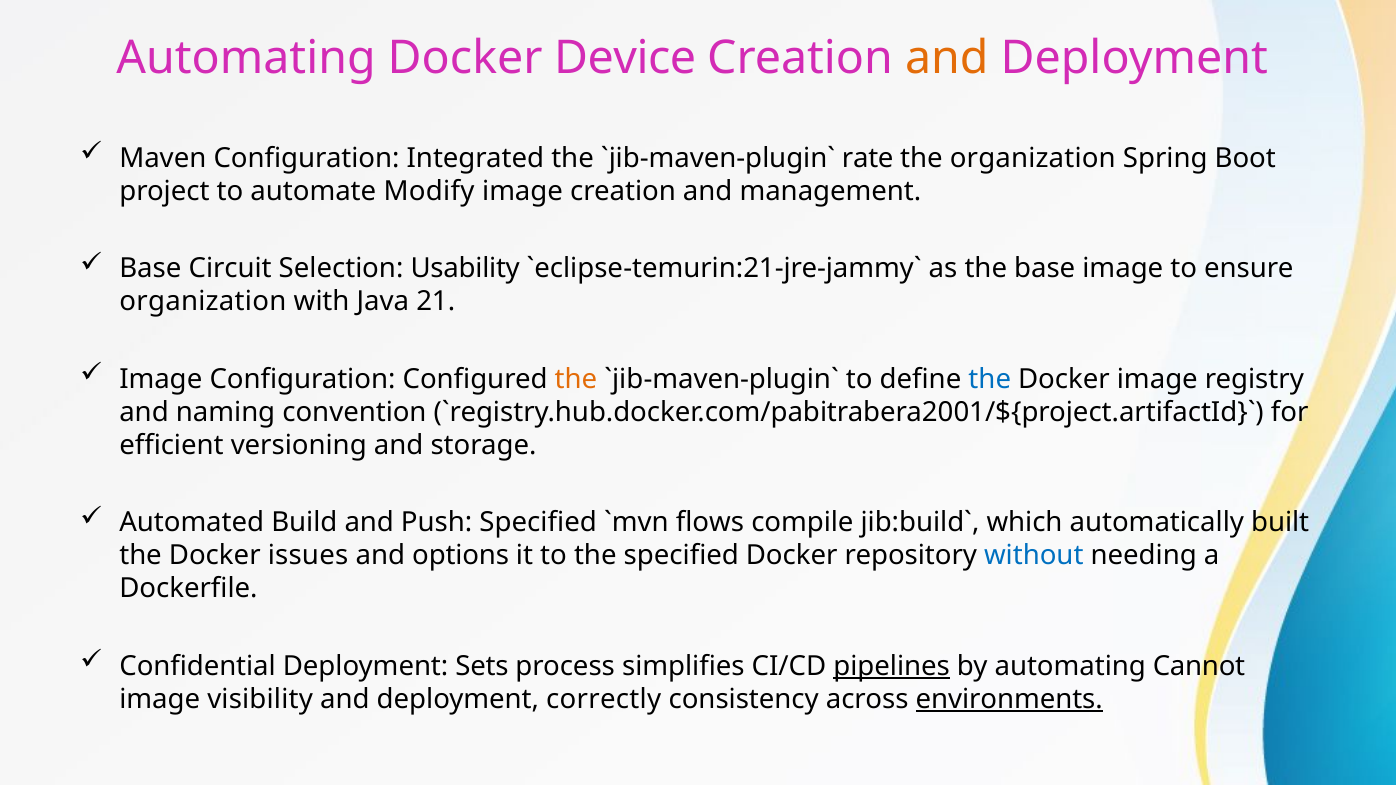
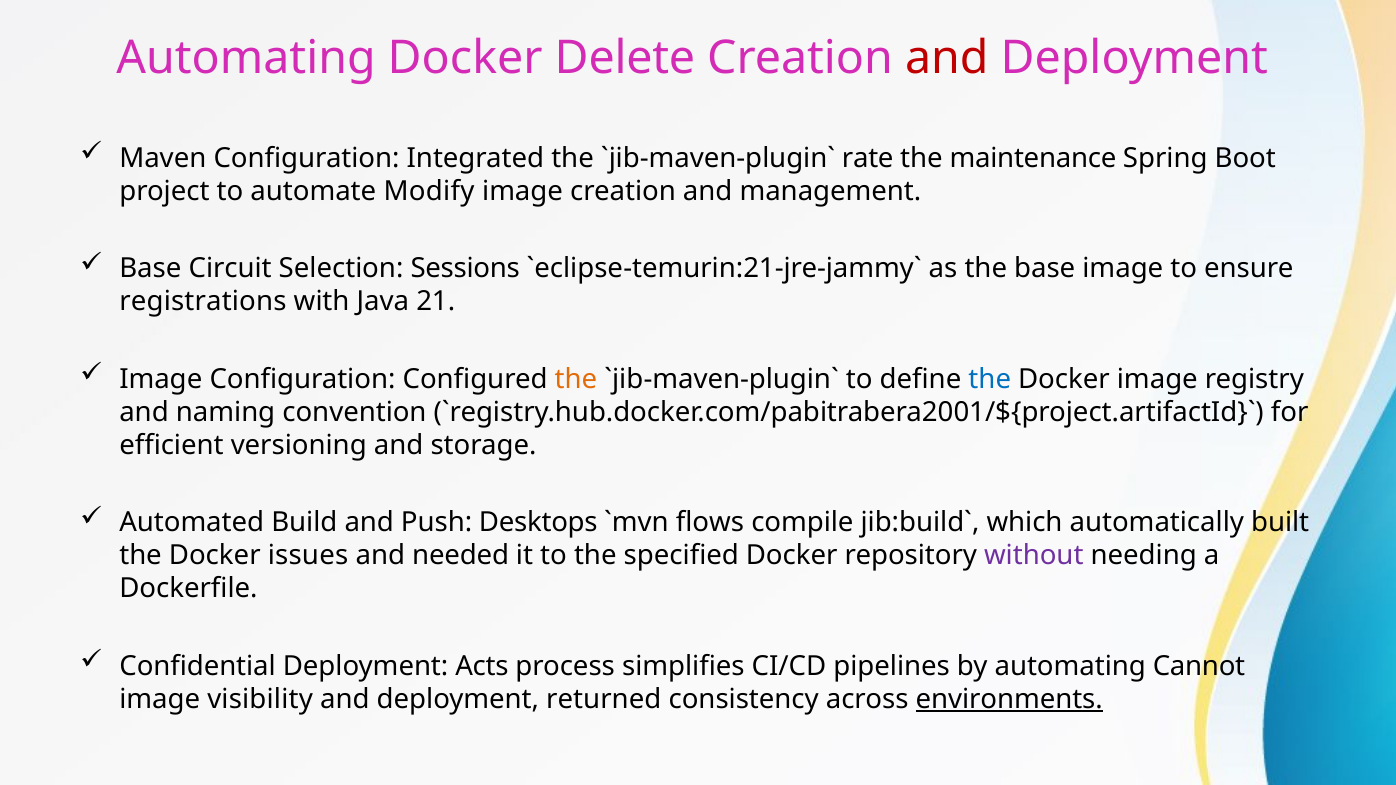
Device: Device -> Delete
and at (947, 58) colour: orange -> red
the organization: organization -> maintenance
Usability: Usability -> Sessions
organization at (203, 302): organization -> registrations
Push Specified: Specified -> Desktops
options: options -> needed
without colour: blue -> purple
Sets: Sets -> Acts
pipelines underline: present -> none
correctly: correctly -> returned
